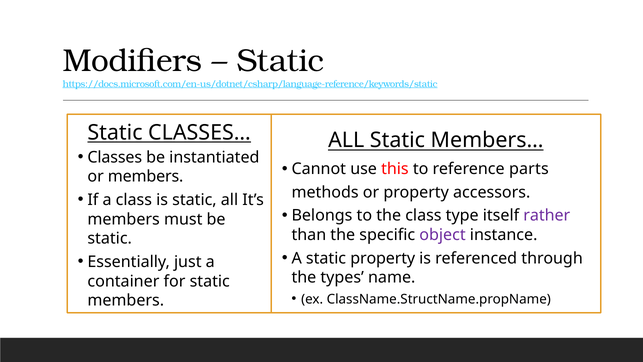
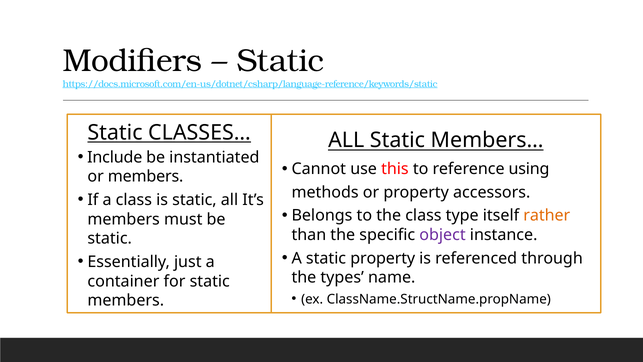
Classes: Classes -> Include
parts: parts -> using
rather colour: purple -> orange
